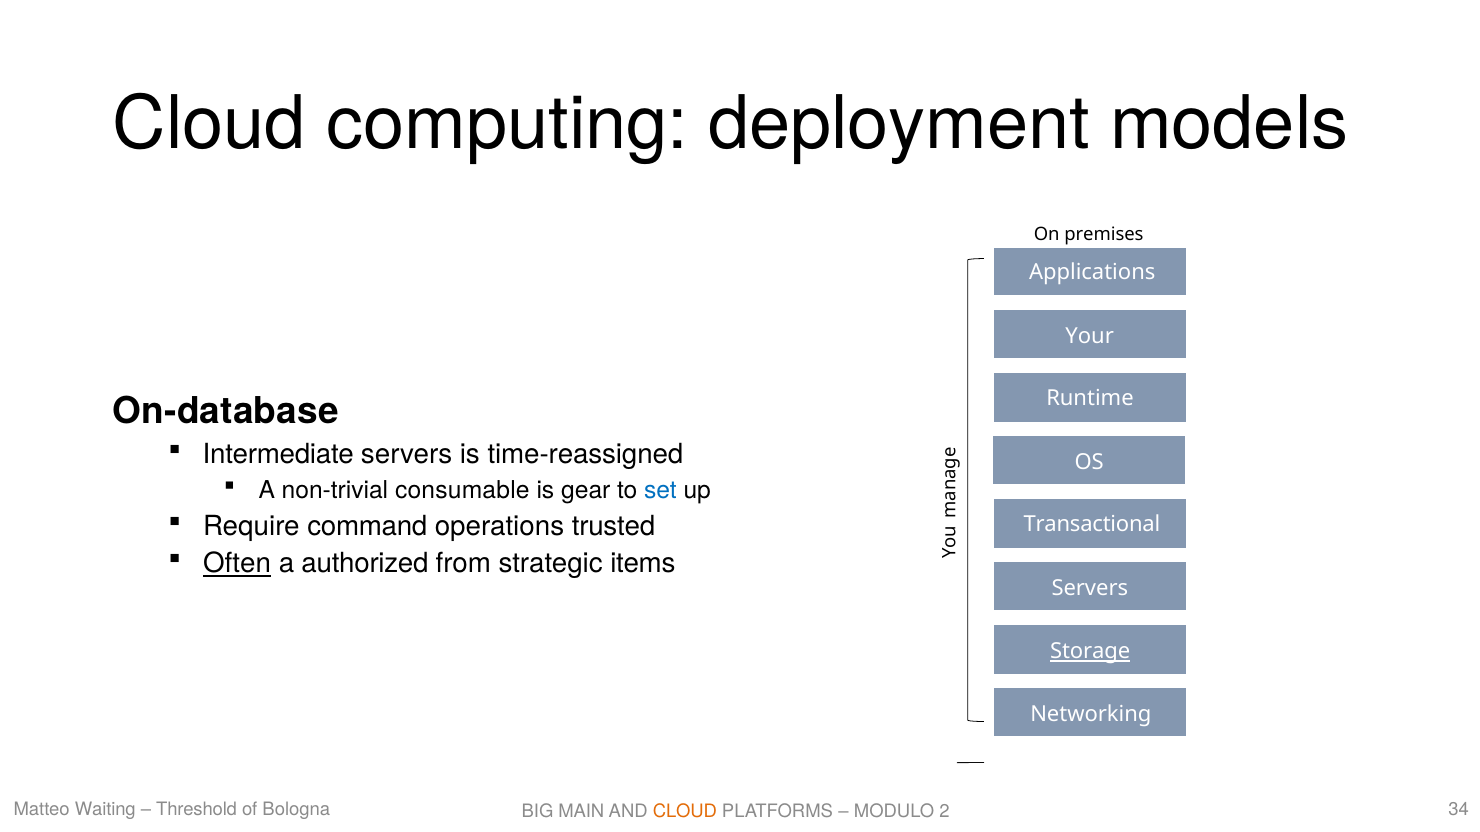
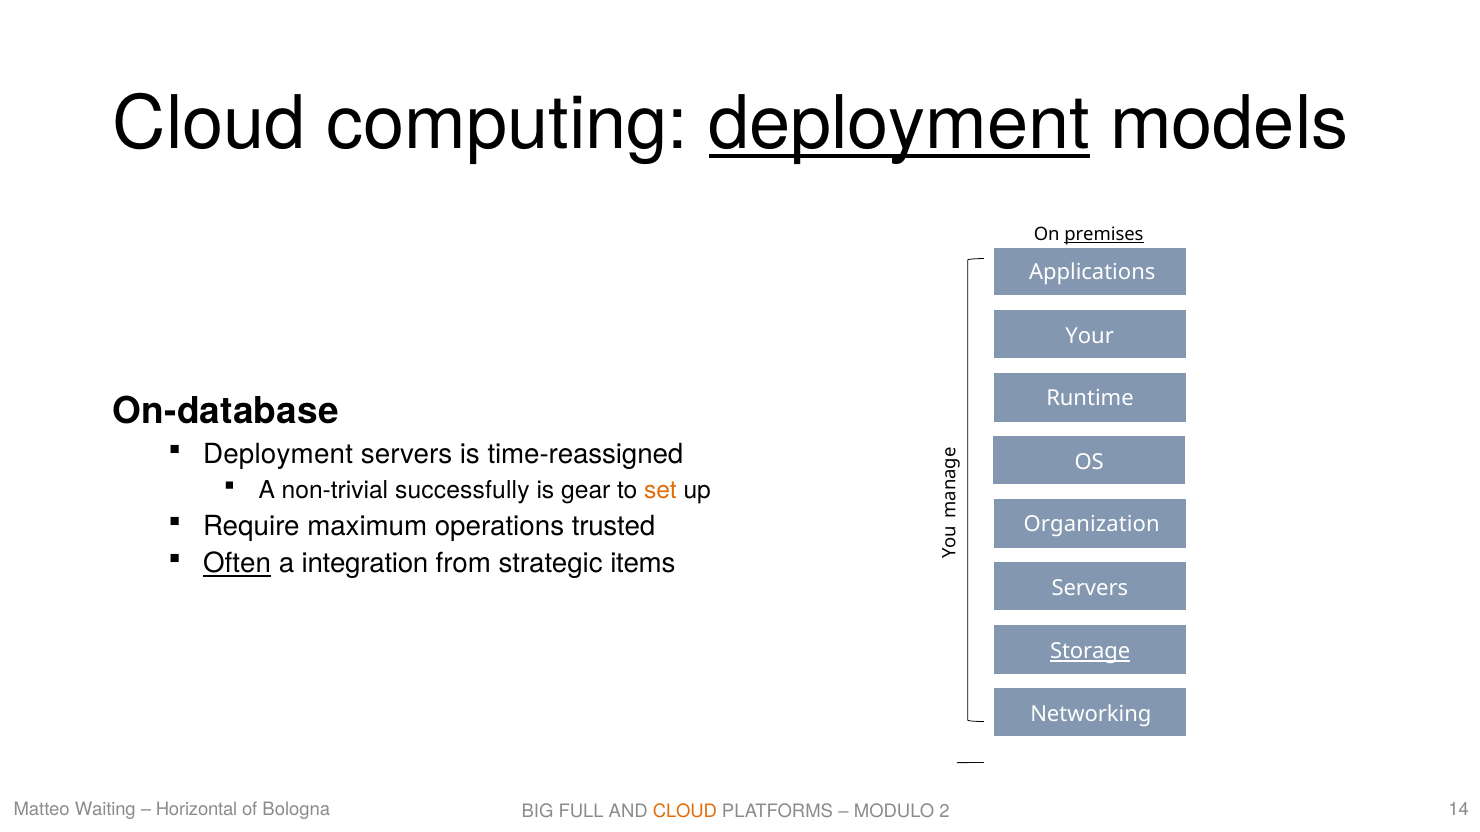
deployment at (899, 124) underline: none -> present
premises underline: none -> present
Intermediate at (278, 455): Intermediate -> Deployment
consumable: consumable -> successfully
set colour: blue -> orange
command: command -> maximum
Transactional: Transactional -> Organization
authorized: authorized -> integration
Threshold: Threshold -> Horizontal
34: 34 -> 14
MAIN: MAIN -> FULL
